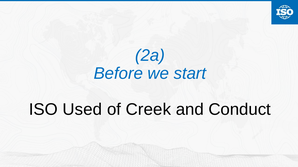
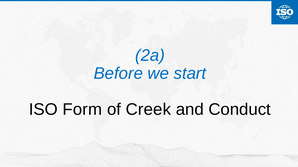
Used: Used -> Form
